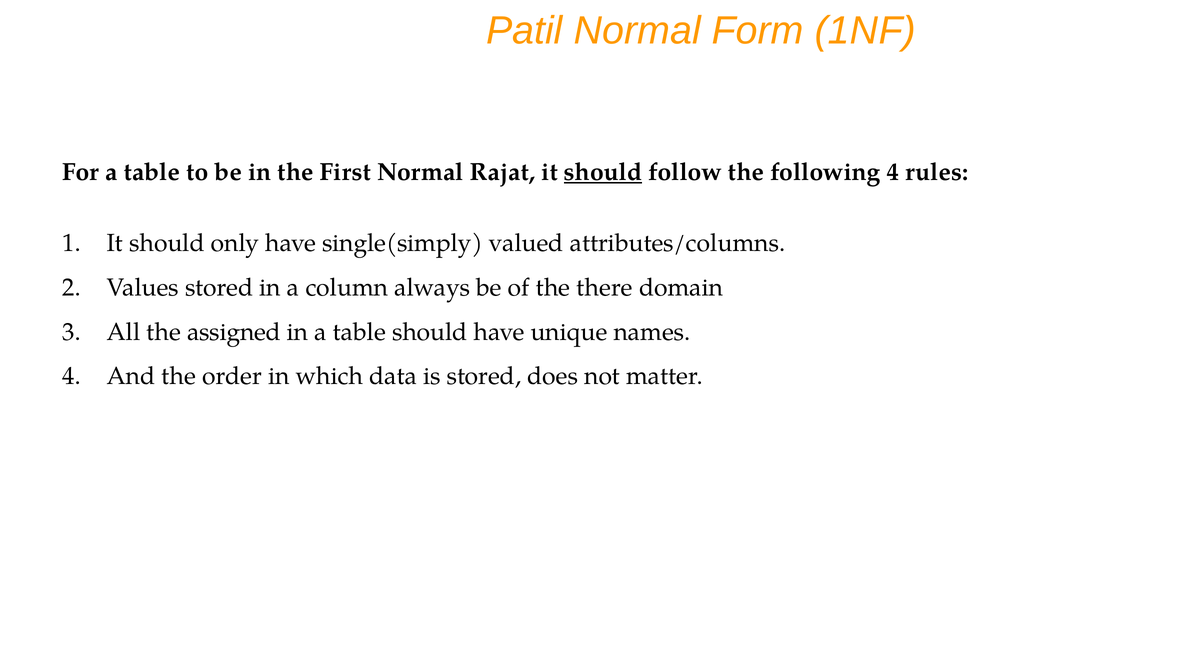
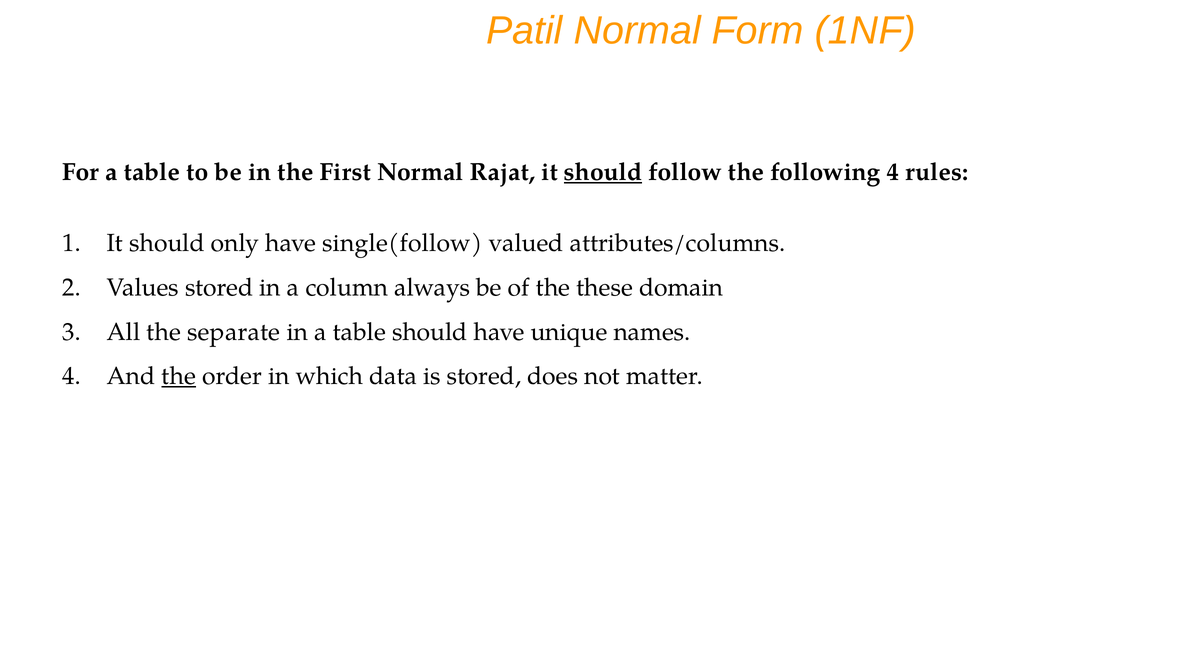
single(simply: single(simply -> single(follow
there: there -> these
assigned: assigned -> separate
the at (179, 376) underline: none -> present
